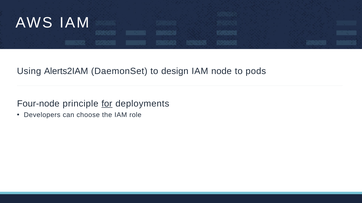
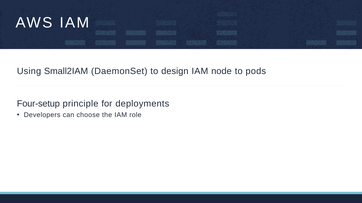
Alerts2IAM: Alerts2IAM -> Small2IAM
Four-node: Four-node -> Four-setup
for underline: present -> none
